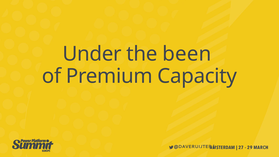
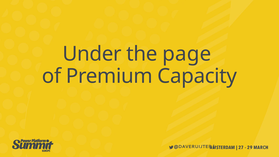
been: been -> page
